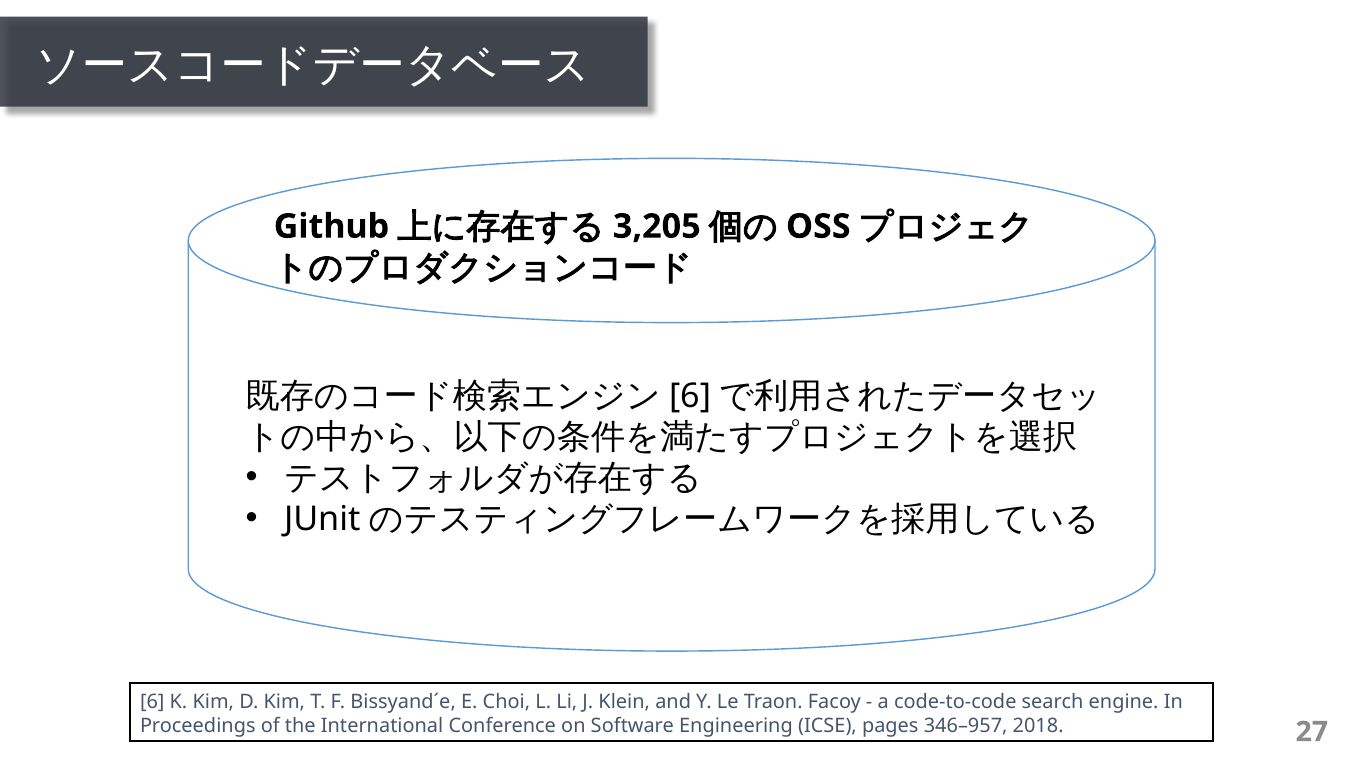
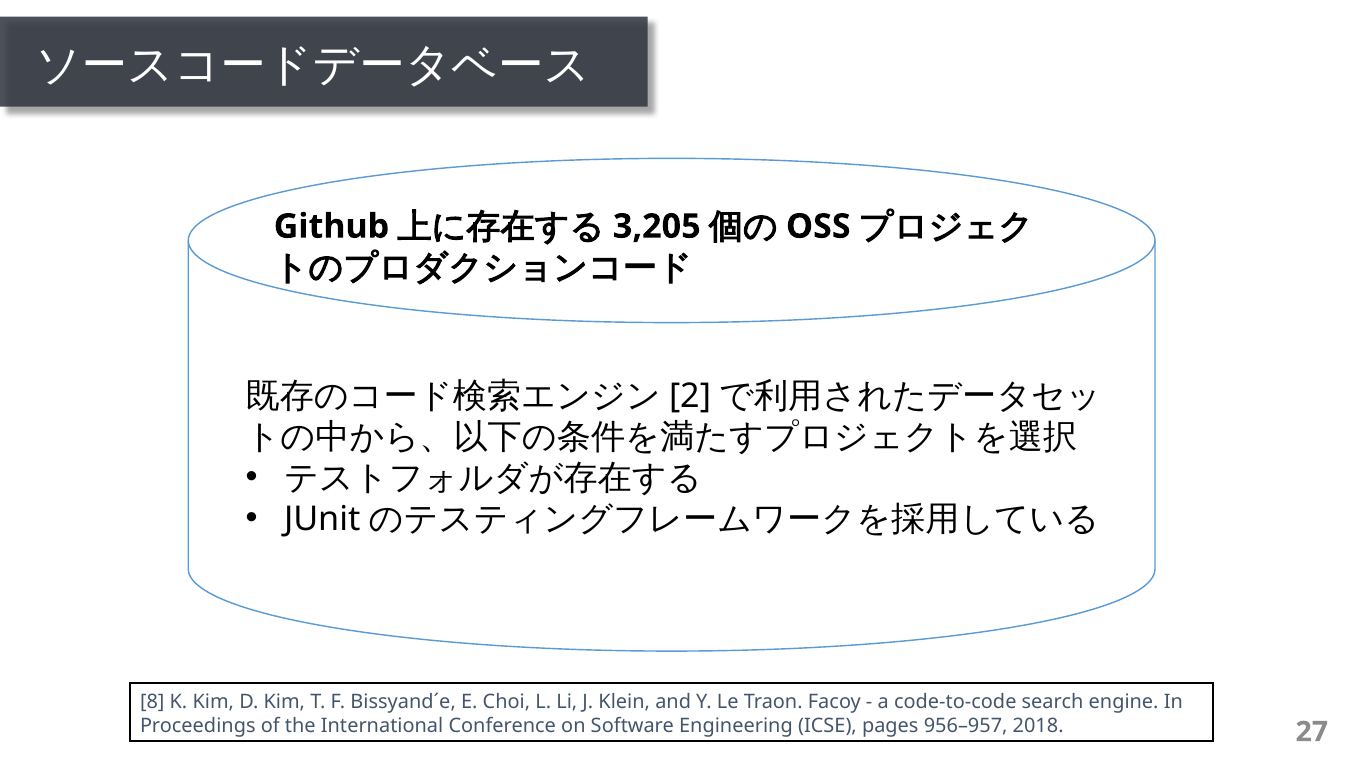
6 at (690, 397): 6 -> 2
6 at (152, 702): 6 -> 8
346–957: 346–957 -> 956–957
